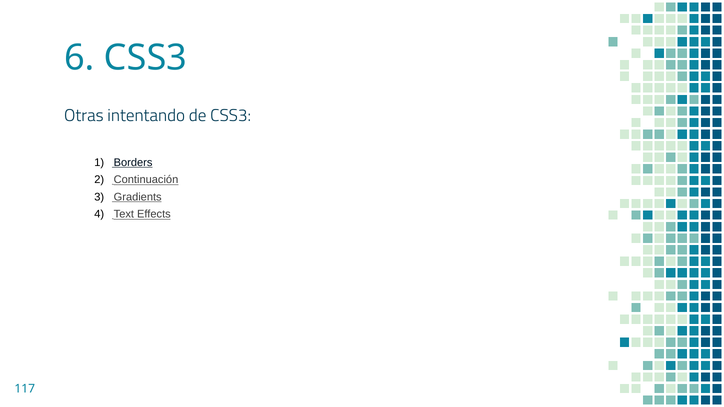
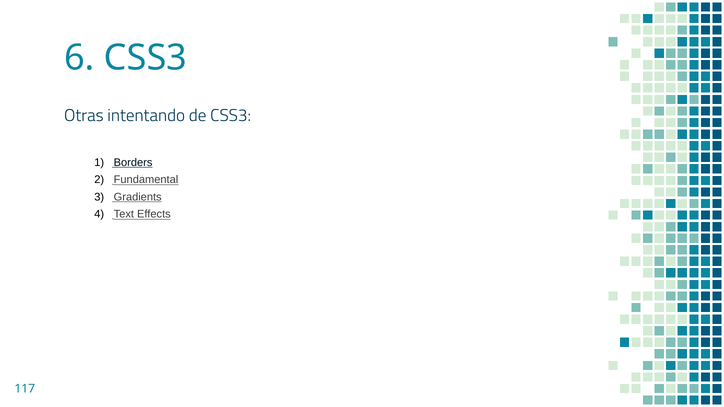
Continuación: Continuación -> Fundamental
